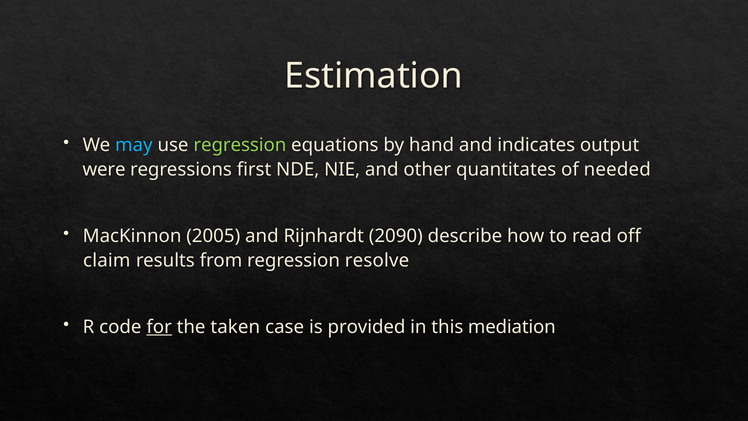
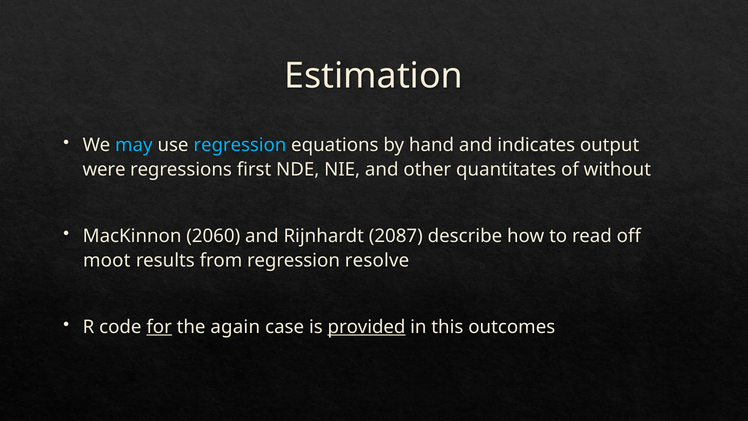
regression at (240, 145) colour: light green -> light blue
needed: needed -> without
2005: 2005 -> 2060
2090: 2090 -> 2087
claim: claim -> moot
taken: taken -> again
provided underline: none -> present
mediation: mediation -> outcomes
